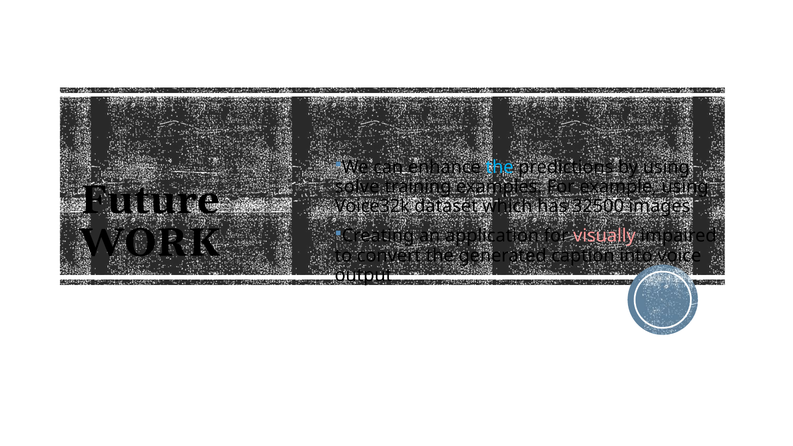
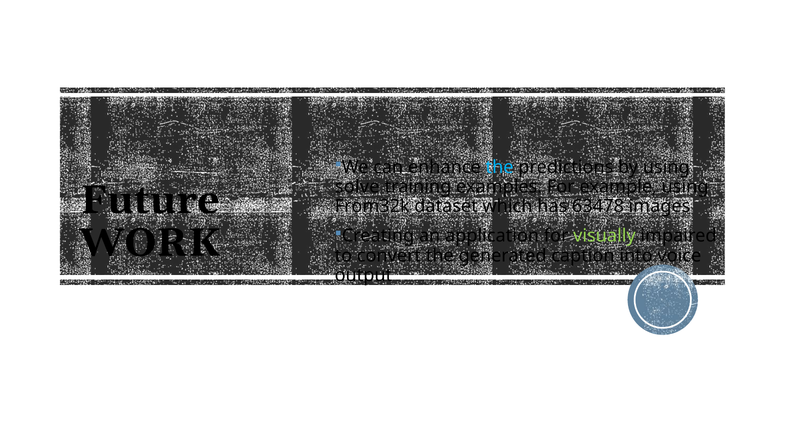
Voice32k: Voice32k -> From32k
32500: 32500 -> 63478
visually colour: pink -> light green
